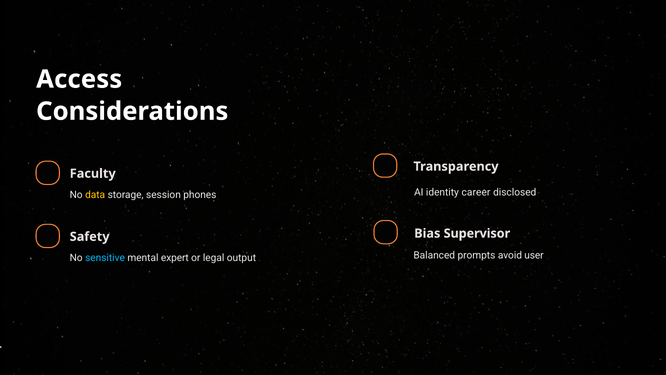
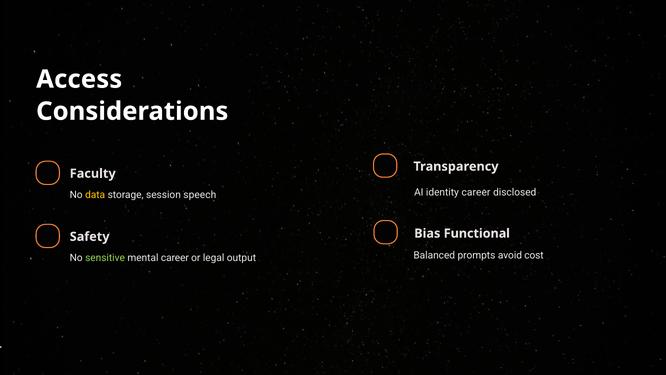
phones: phones -> speech
Supervisor: Supervisor -> Functional
user: user -> cost
sensitive colour: light blue -> light green
mental expert: expert -> career
